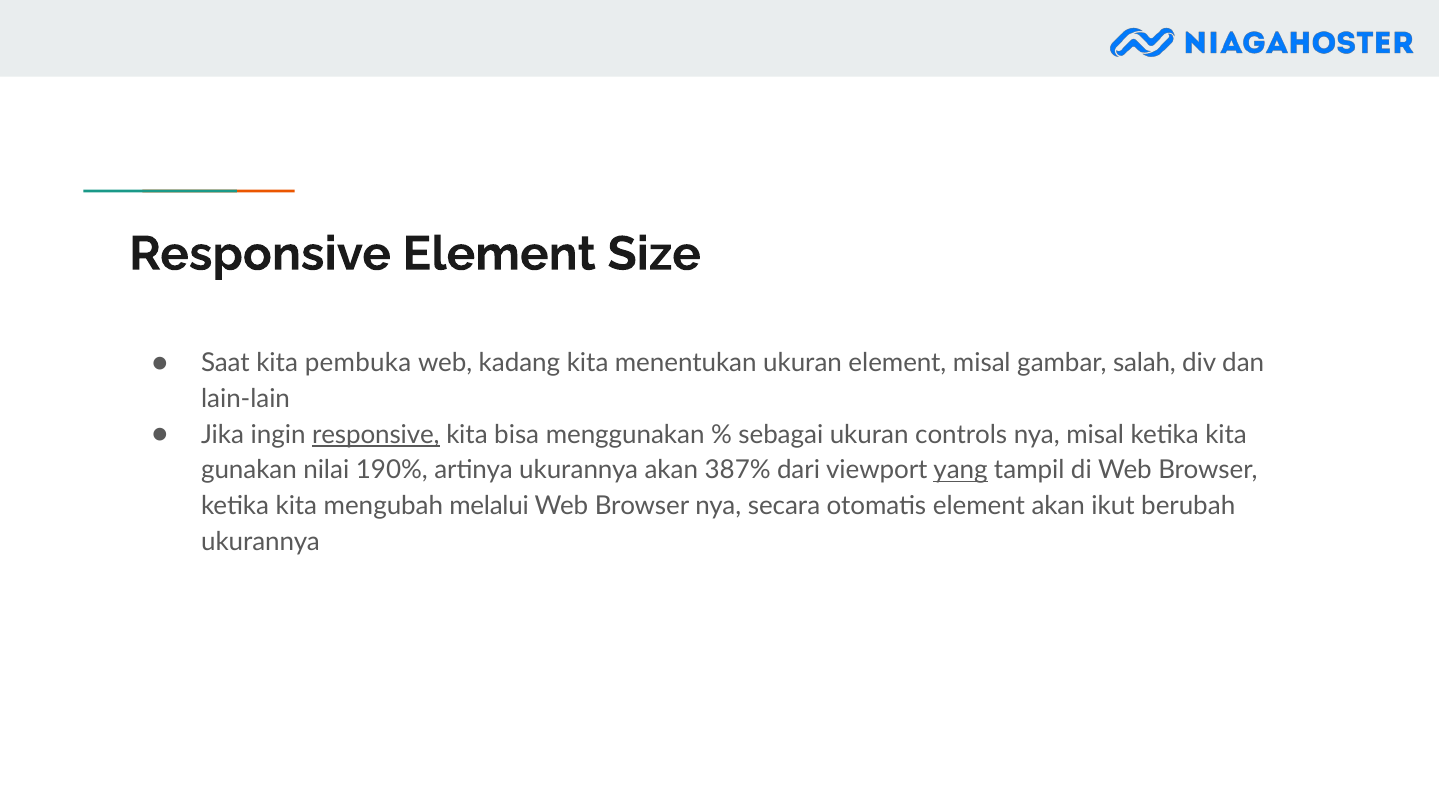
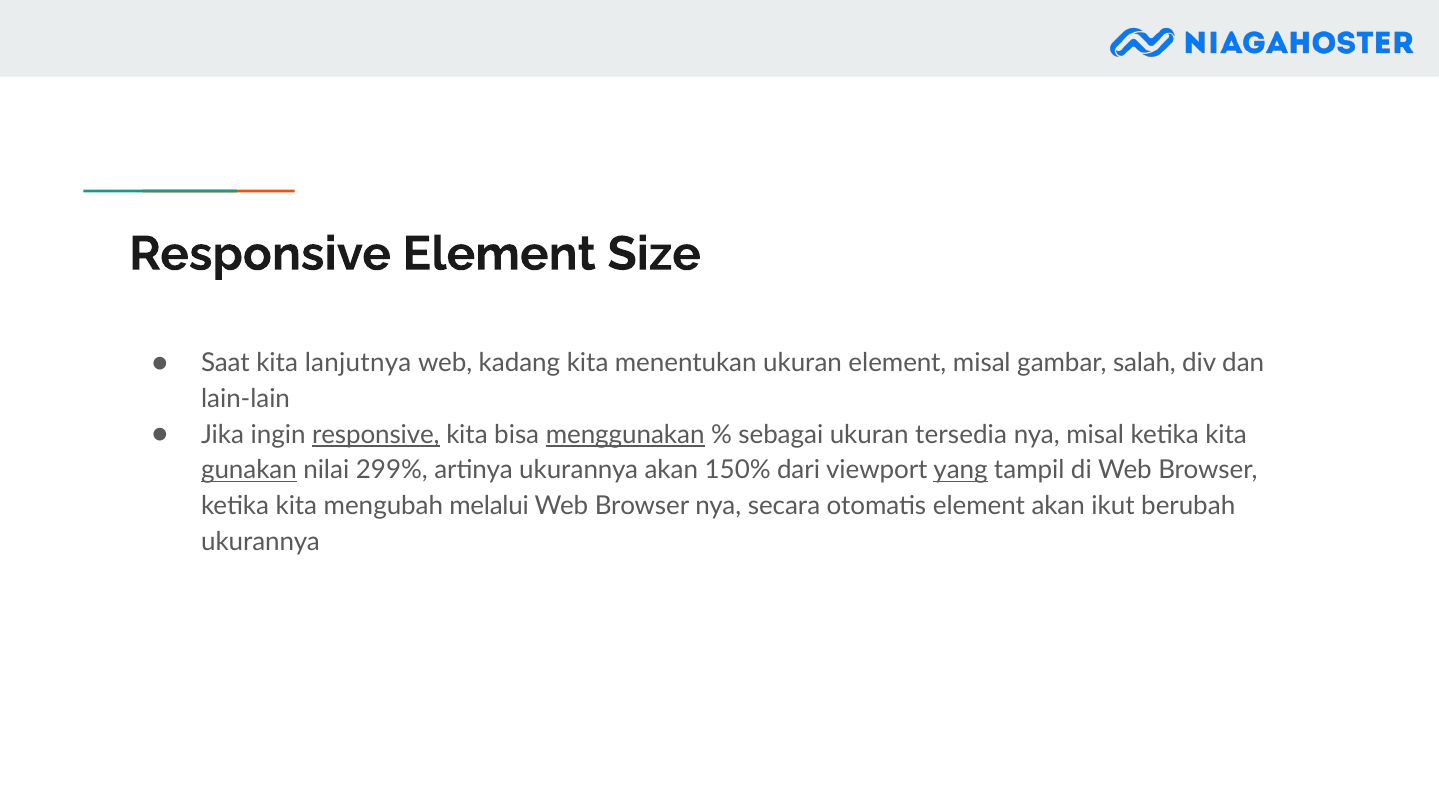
pembuka: pembuka -> lanjutnya
menggunakan underline: none -> present
controls: controls -> tersedia
gunakan underline: none -> present
190%: 190% -> 299%
387%: 387% -> 150%
